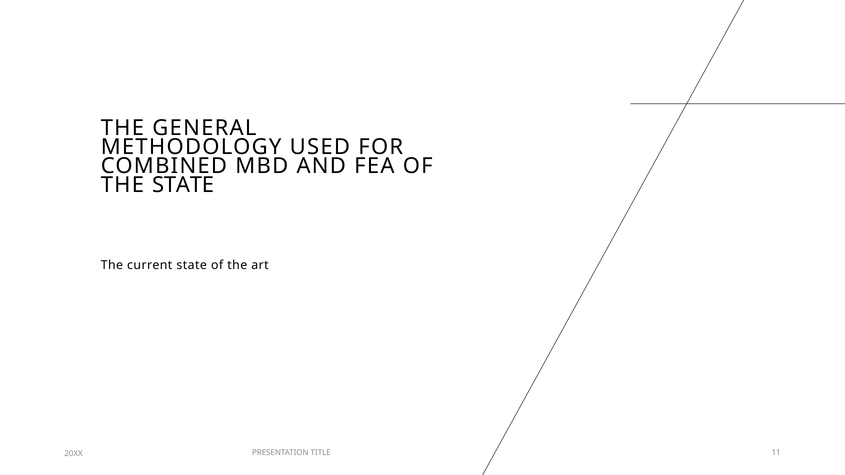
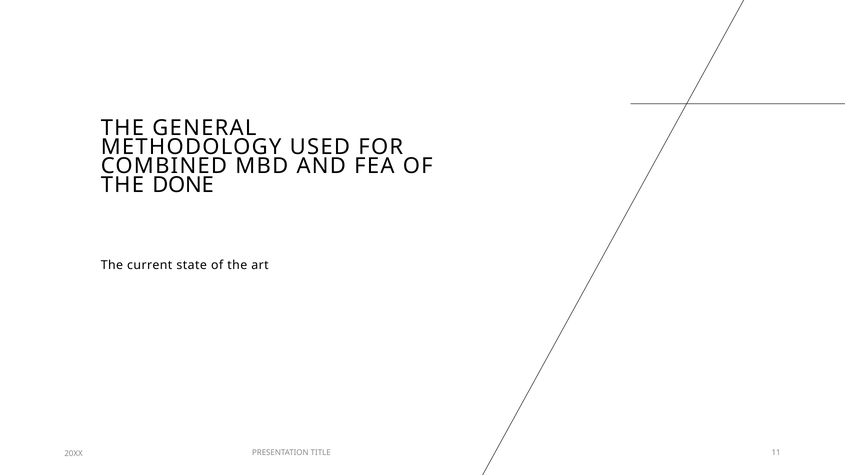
THE STATE: STATE -> DONE
